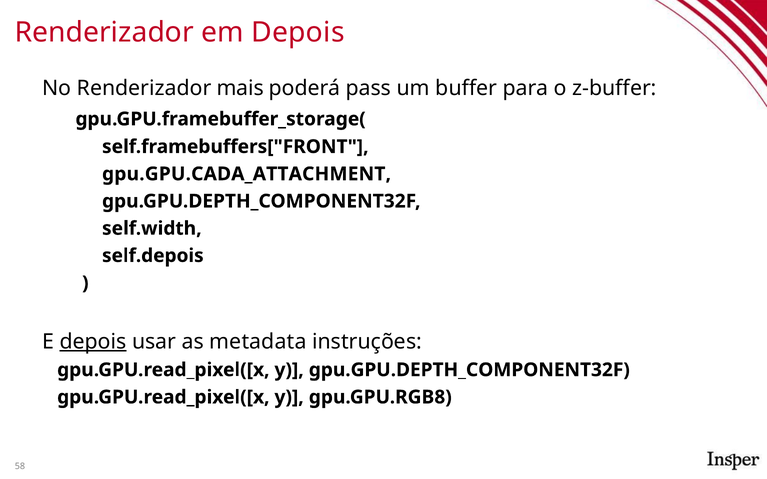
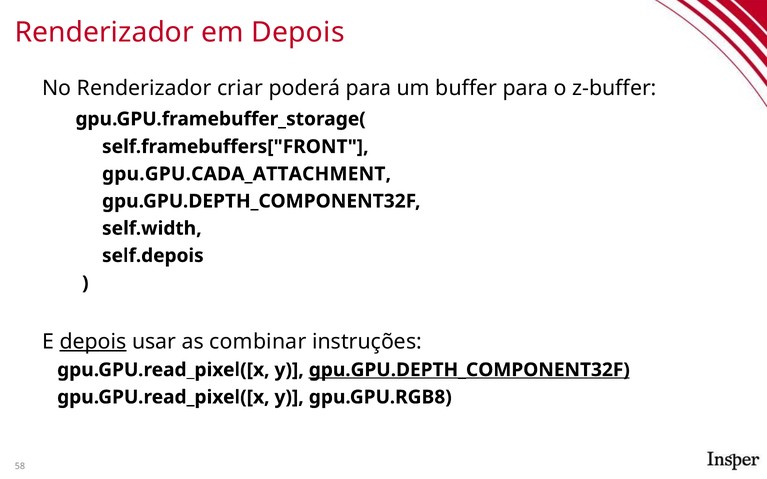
mais: mais -> criar
poderá pass: pass -> para
metadata: metadata -> combinar
gpu.GPU.DEPTH_COMPONENT32F at (469, 370) underline: none -> present
